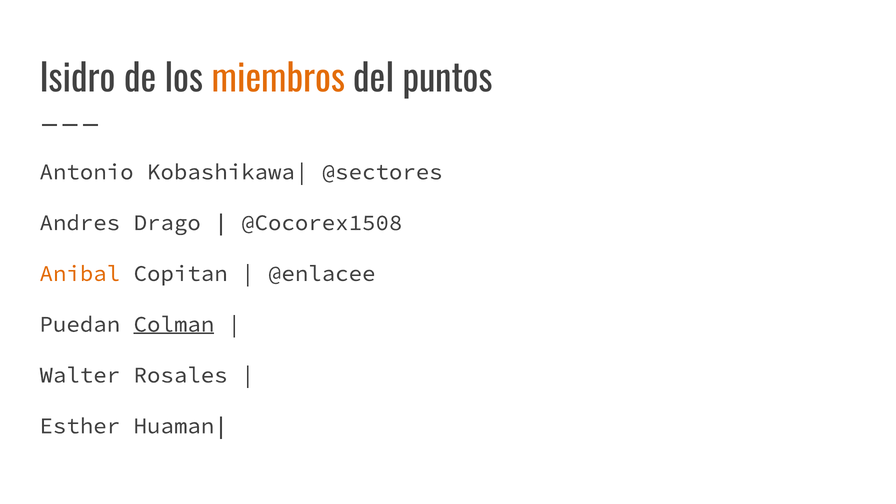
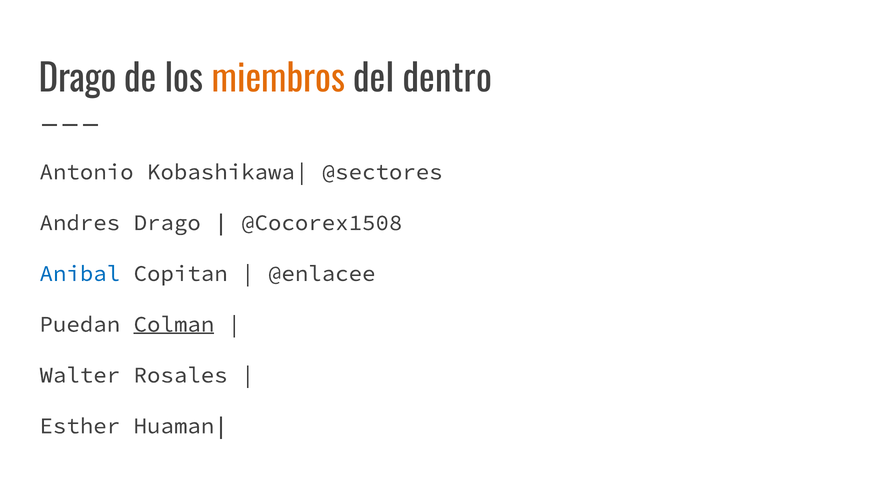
Isidro at (78, 80): Isidro -> Drago
puntos: puntos -> dentro
Anibal colour: orange -> blue
